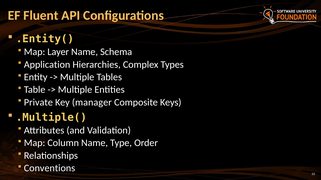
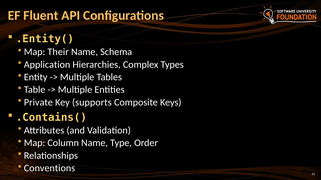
Layer: Layer -> Their
manager: manager -> supports
.Multiple(: .Multiple( -> .Contains(
